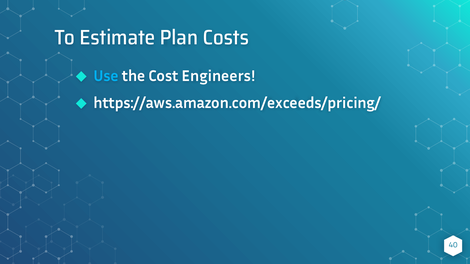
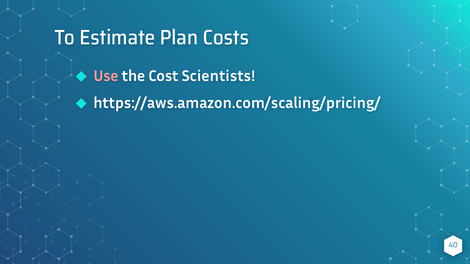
Use colour: light blue -> pink
Engineers: Engineers -> Scientists
https://aws.amazon.com/exceeds/pricing/: https://aws.amazon.com/exceeds/pricing/ -> https://aws.amazon.com/scaling/pricing/
